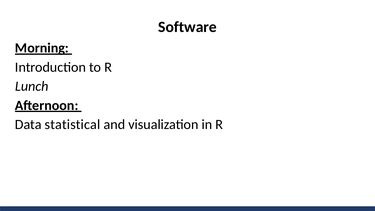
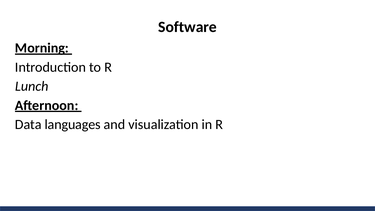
statistical: statistical -> languages
